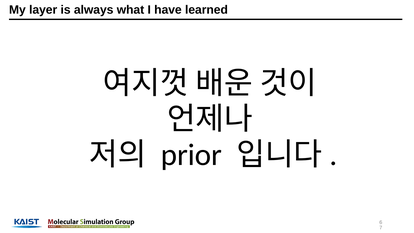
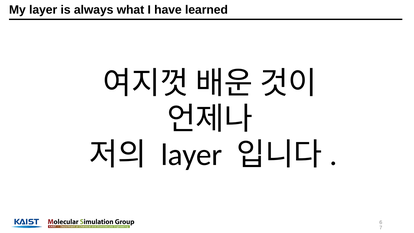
prior at (191, 155): prior -> layer
